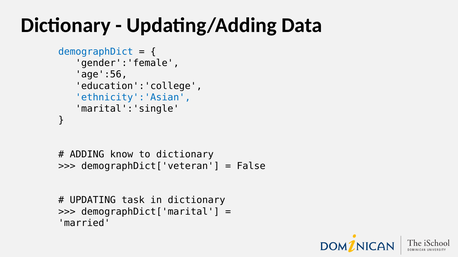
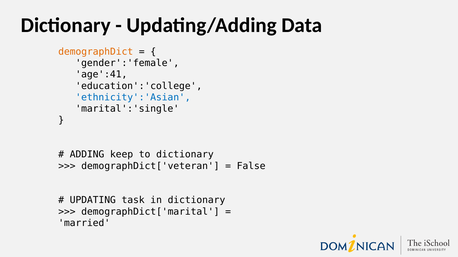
demographDict colour: blue -> orange
age':56: age':56 -> age':41
know: know -> keep
